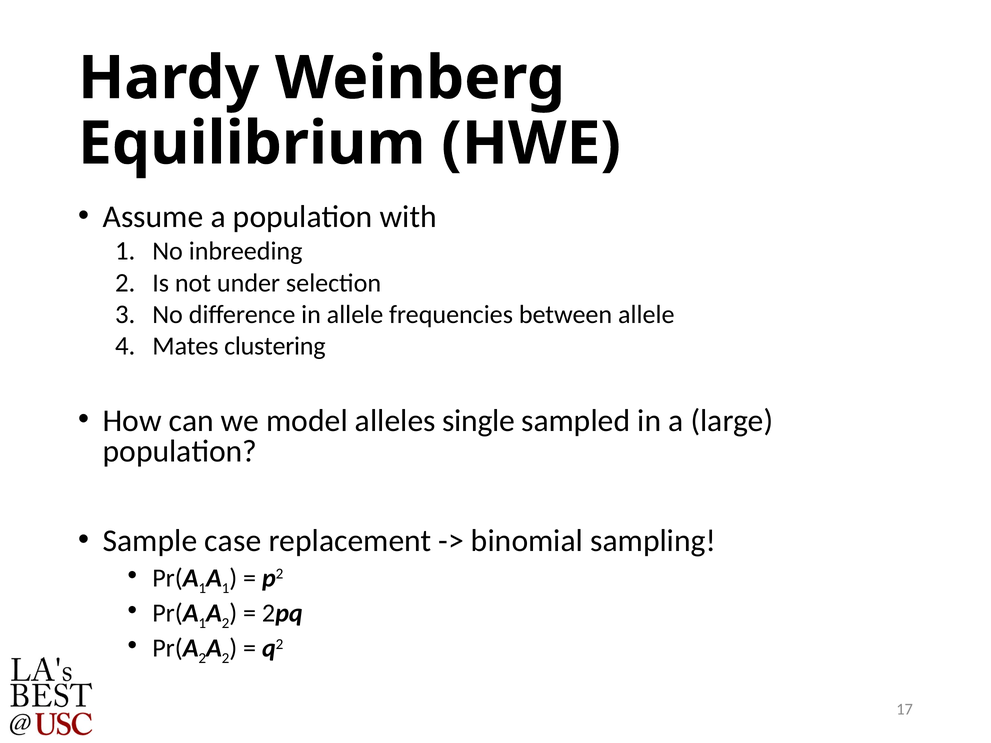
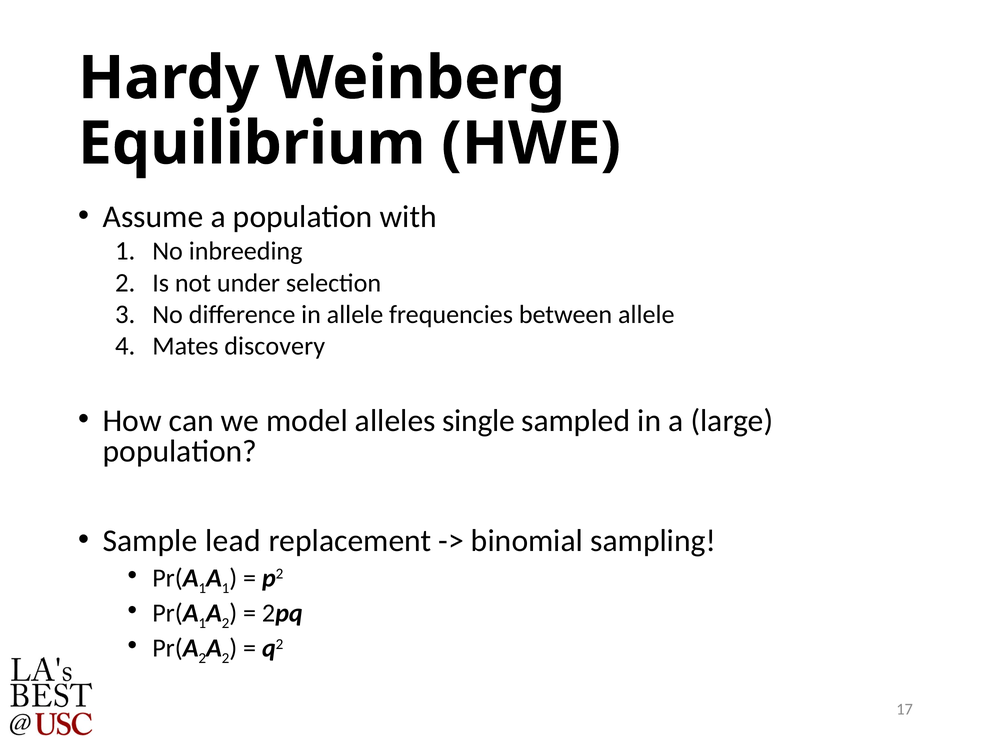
clustering: clustering -> discovery
case: case -> lead
